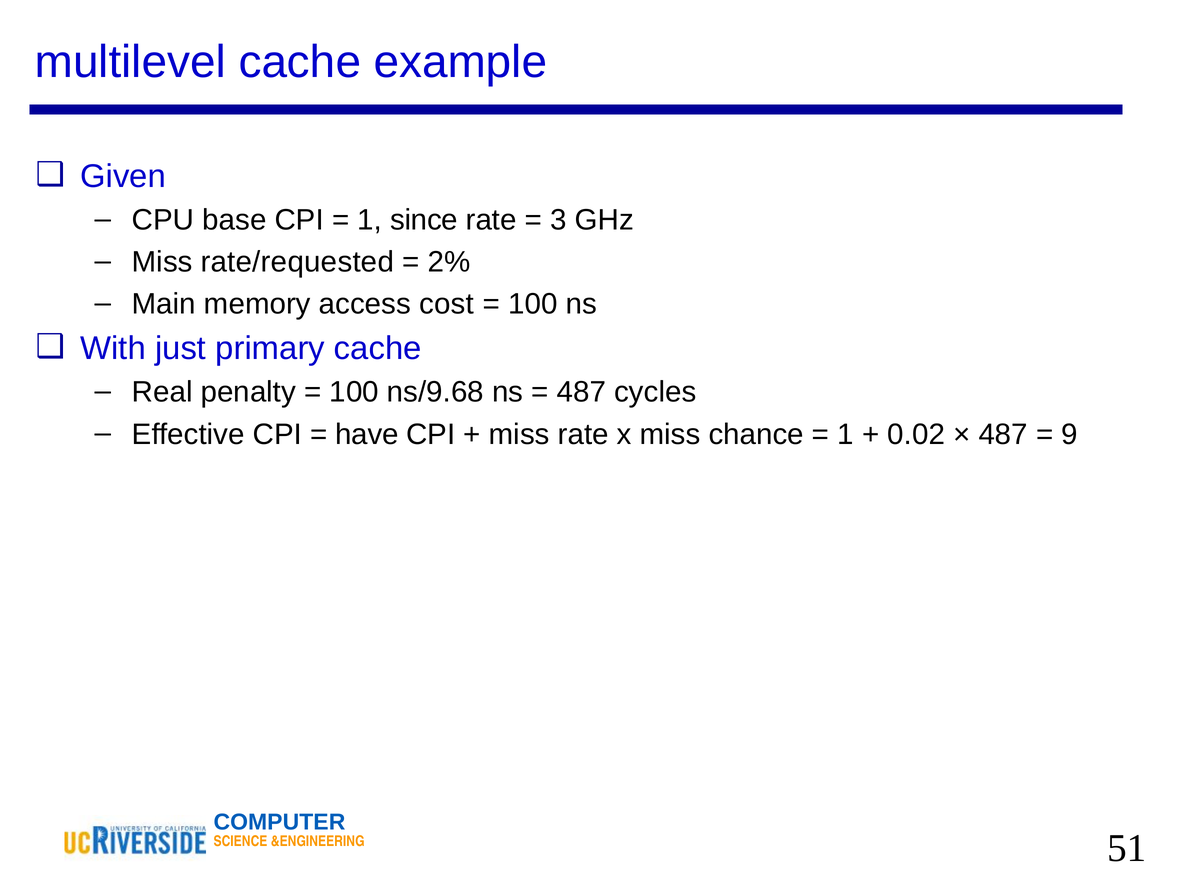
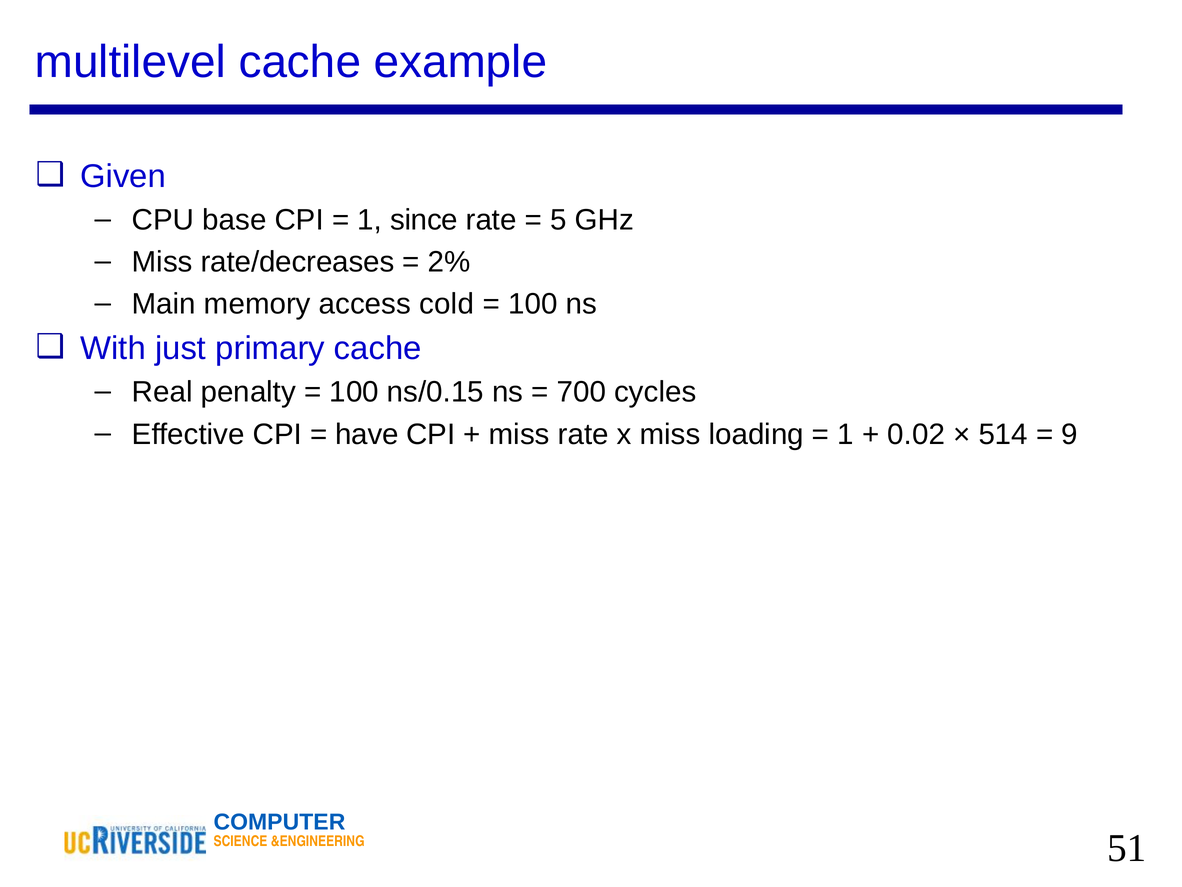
3: 3 -> 5
rate/requested: rate/requested -> rate/decreases
cost: cost -> cold
ns/9.68: ns/9.68 -> ns/0.15
487 at (581, 392): 487 -> 700
chance: chance -> loading
487 at (1003, 434): 487 -> 514
